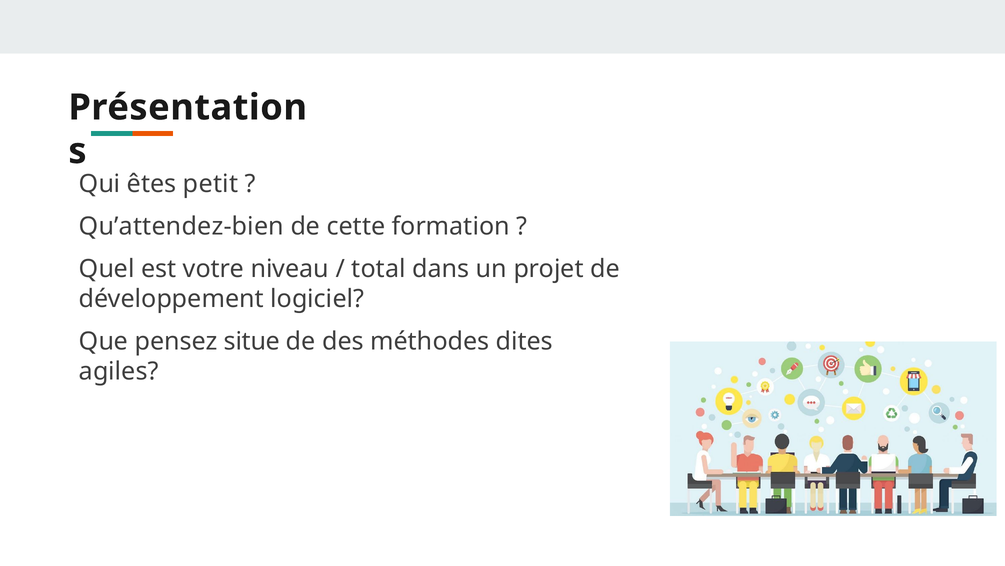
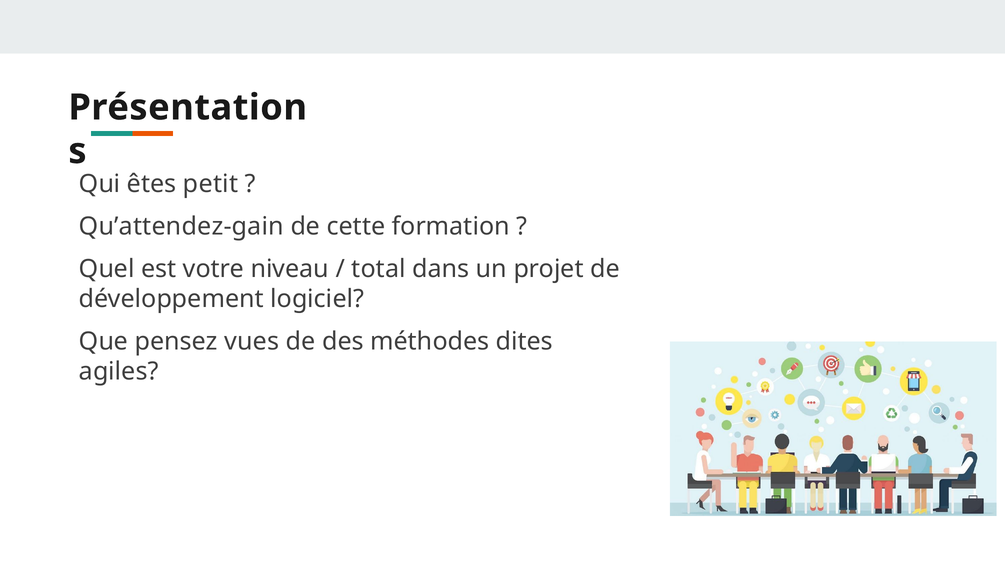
Qu’attendez-bien: Qu’attendez-bien -> Qu’attendez-gain
situe: situe -> vues
